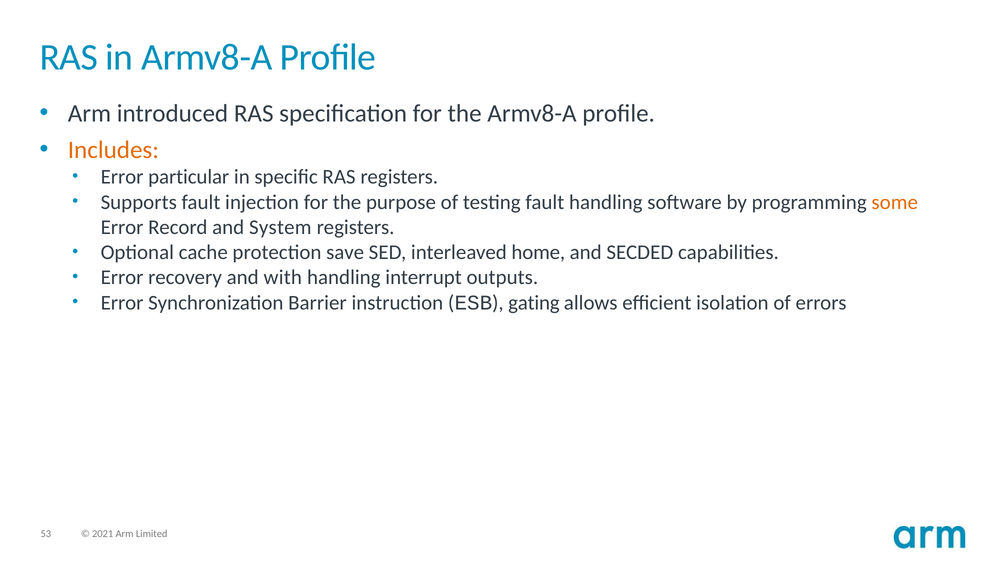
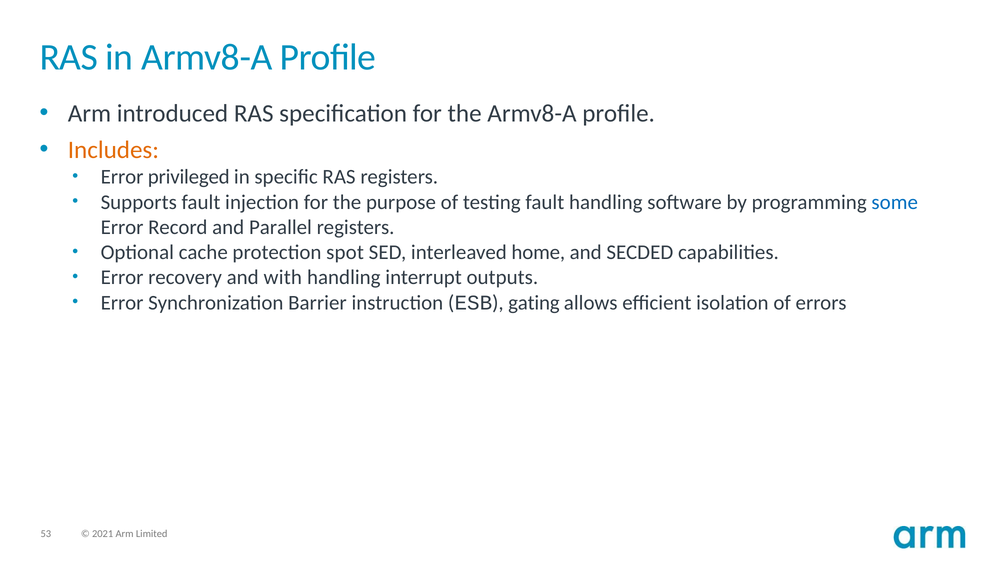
particular: particular -> privileged
some colour: orange -> blue
System: System -> Parallel
save: save -> spot
